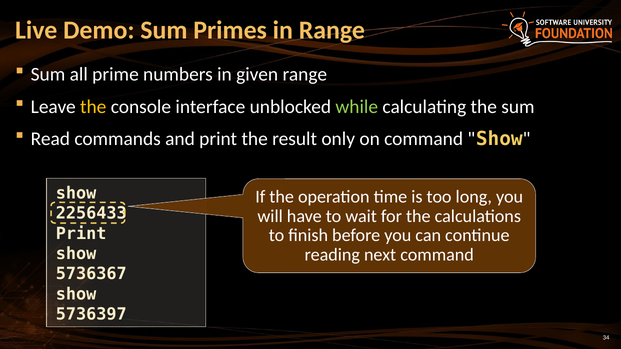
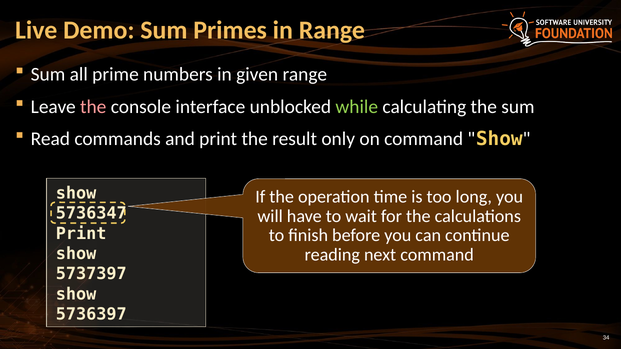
the at (93, 107) colour: yellow -> pink
2256433: 2256433 -> 5736347
5736367: 5736367 -> 5737397
